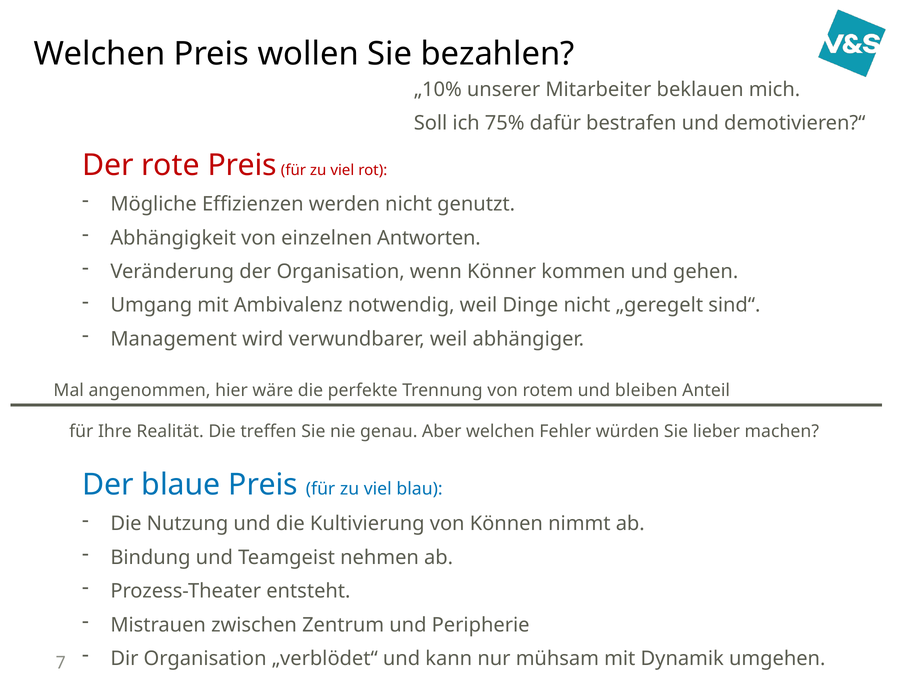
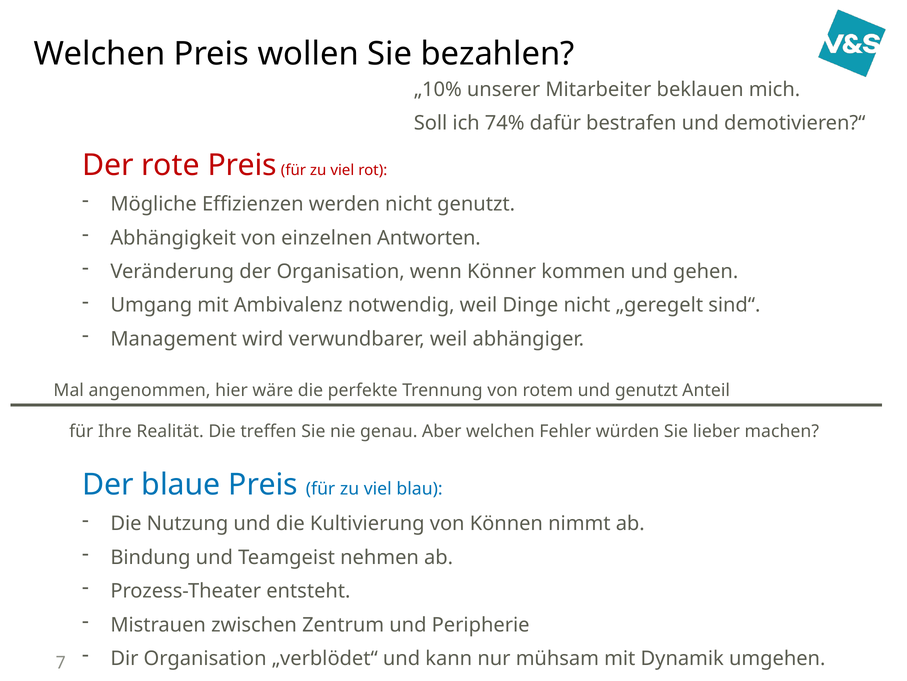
75%: 75% -> 74%
und bleiben: bleiben -> genutzt
